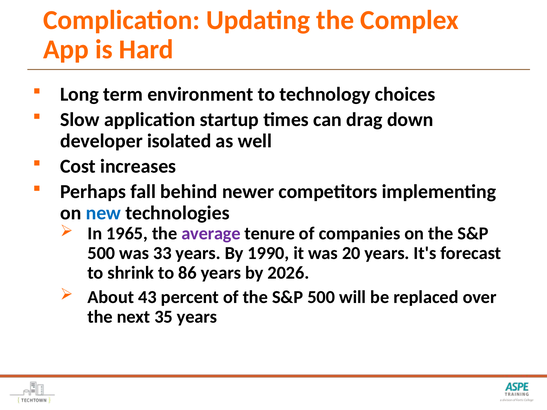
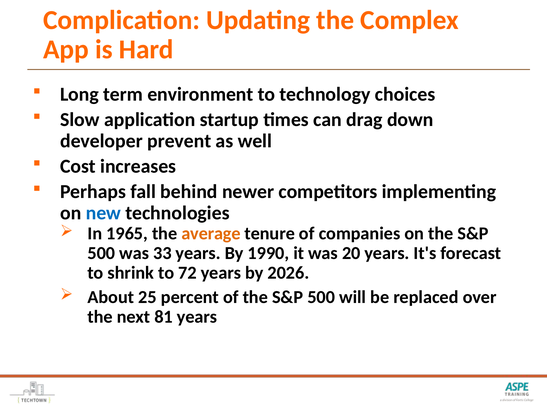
isolated: isolated -> prevent
average colour: purple -> orange
86: 86 -> 72
43: 43 -> 25
35: 35 -> 81
